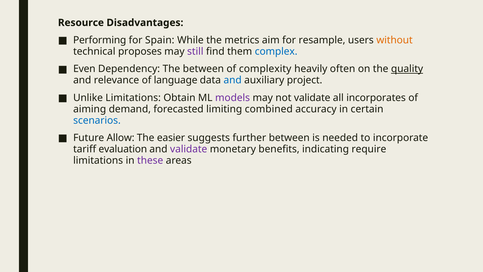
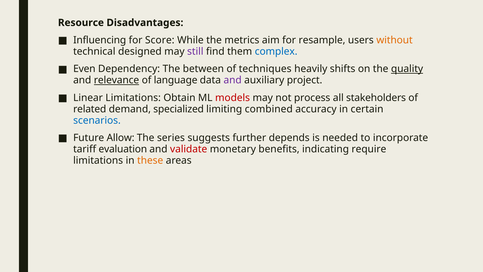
Performing: Performing -> Influencing
Spain: Spain -> Score
proposes: proposes -> designed
complexity: complexity -> techniques
often: often -> shifts
relevance underline: none -> present
and at (233, 80) colour: blue -> purple
Unlike: Unlike -> Linear
models colour: purple -> red
not validate: validate -> process
incorporates: incorporates -> stakeholders
aiming: aiming -> related
forecasted: forecasted -> specialized
easier: easier -> series
further between: between -> depends
validate at (189, 149) colour: purple -> red
these colour: purple -> orange
